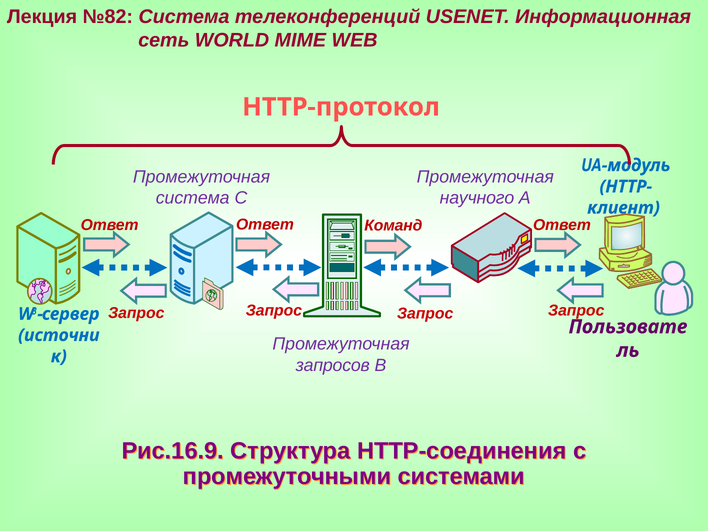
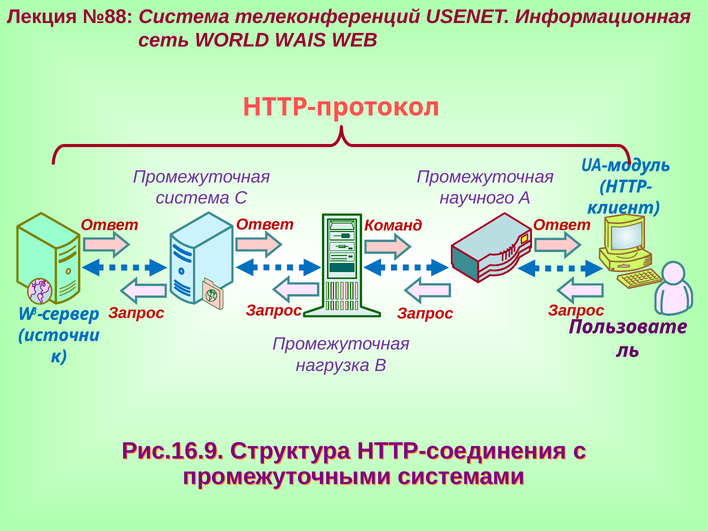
№82: №82 -> №88
MIME: MIME -> WAIS
запросов: запросов -> нагрузка
